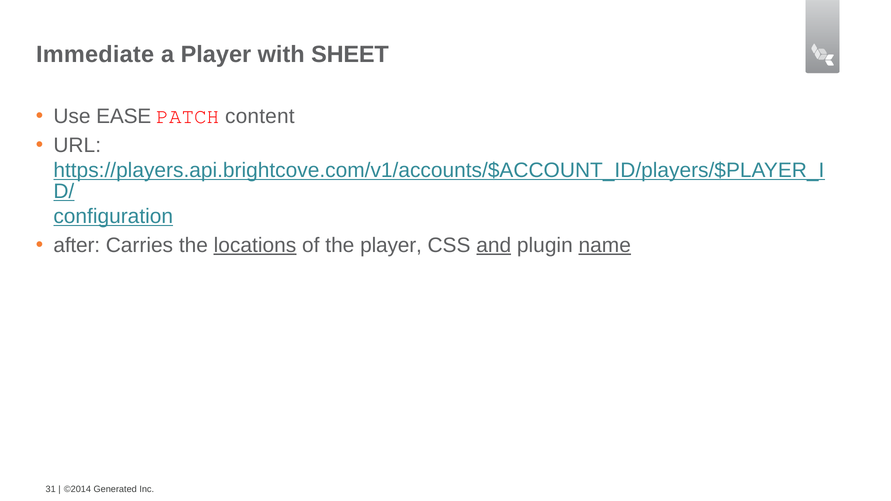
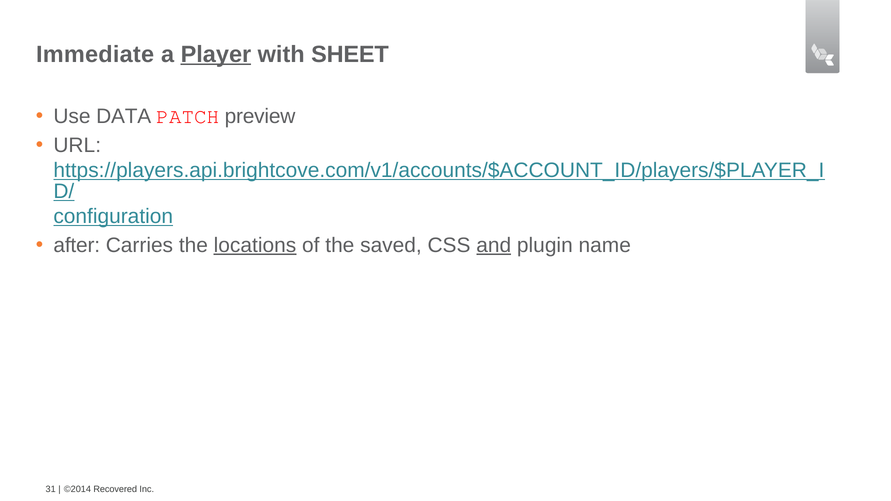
Player at (216, 54) underline: none -> present
EASE: EASE -> DATA
content: content -> preview
the player: player -> saved
name underline: present -> none
Generated: Generated -> Recovered
